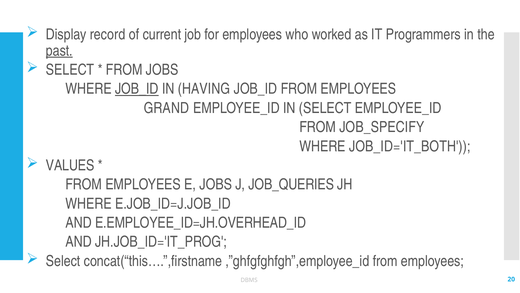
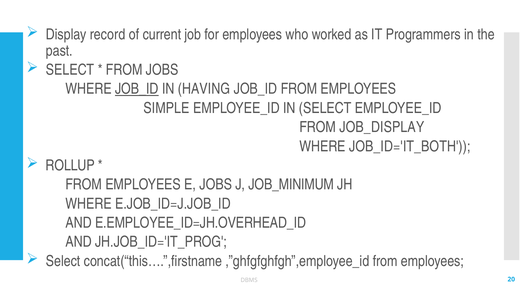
past underline: present -> none
GRAND: GRAND -> SIMPLE
JOB_SPECIFY: JOB_SPECIFY -> JOB_DISPLAY
VALUES: VALUES -> ROLLUP
JOB_QUERIES: JOB_QUERIES -> JOB_MINIMUM
